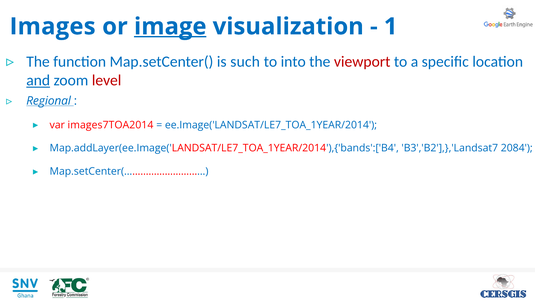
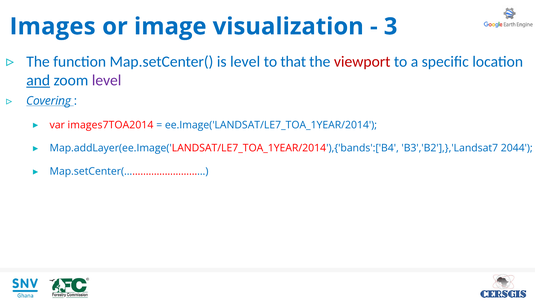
image underline: present -> none
1: 1 -> 3
is such: such -> level
into: into -> that
level at (107, 80) colour: red -> purple
Regional: Regional -> Covering
2084: 2084 -> 2044
